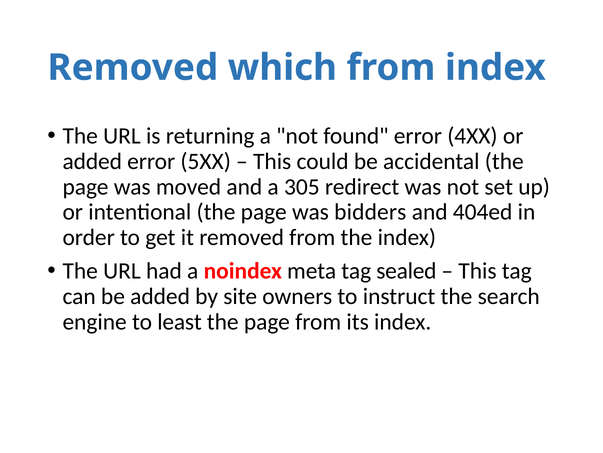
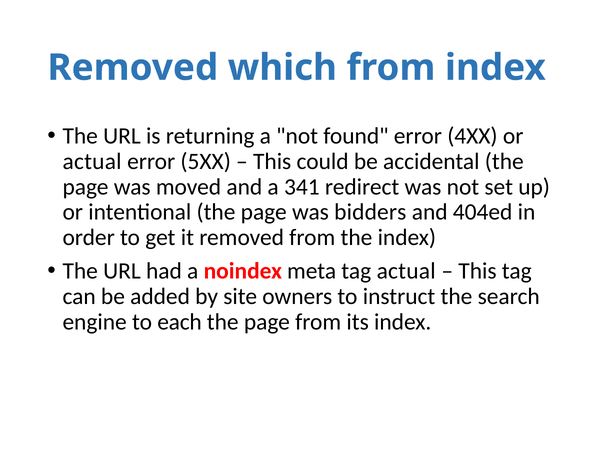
added at (92, 161): added -> actual
305: 305 -> 341
tag sealed: sealed -> actual
least: least -> each
